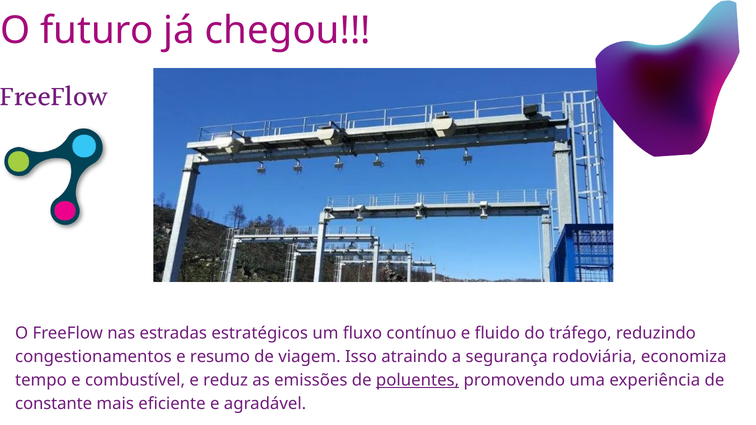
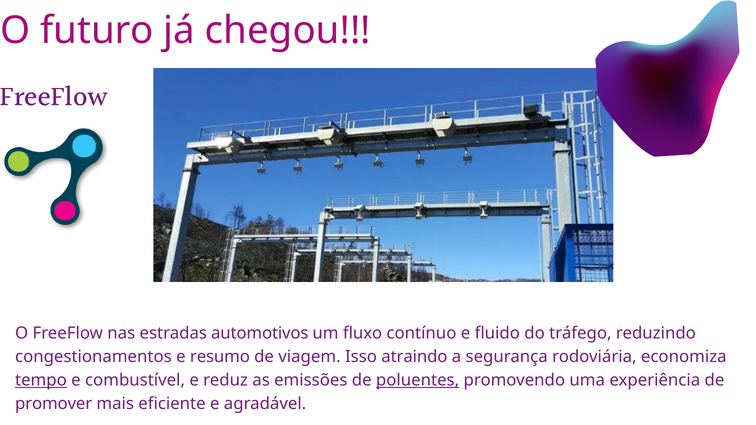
estratégicos: estratégicos -> automotivos
tempo underline: none -> present
constante: constante -> promover
